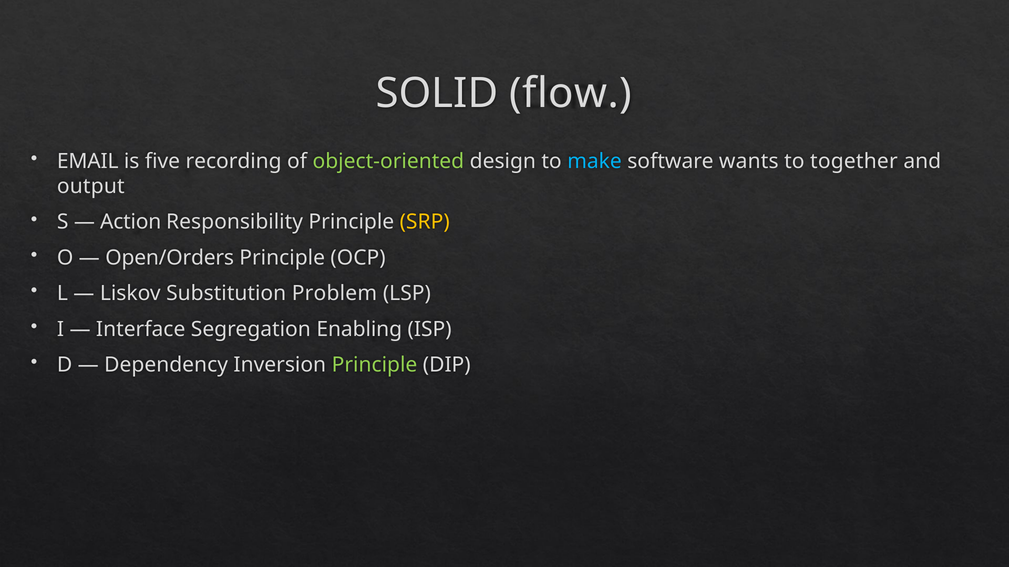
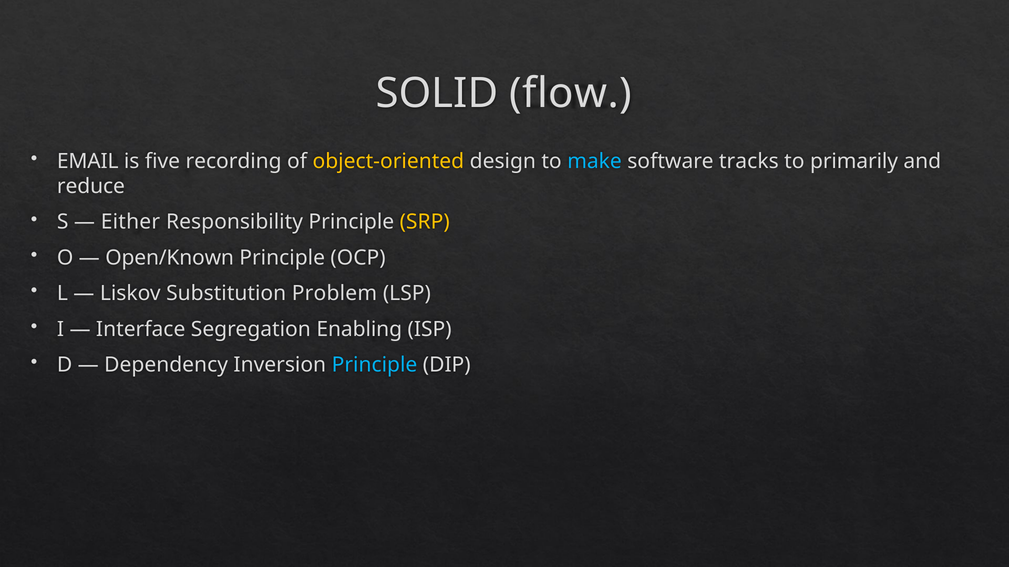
object-oriented colour: light green -> yellow
wants: wants -> tracks
together: together -> primarily
output: output -> reduce
Action: Action -> Either
Open/Orders: Open/Orders -> Open/Known
Principle at (374, 365) colour: light green -> light blue
